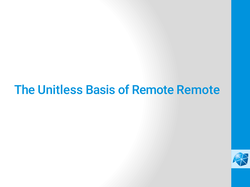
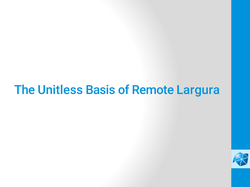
Remote Remote: Remote -> Largura
